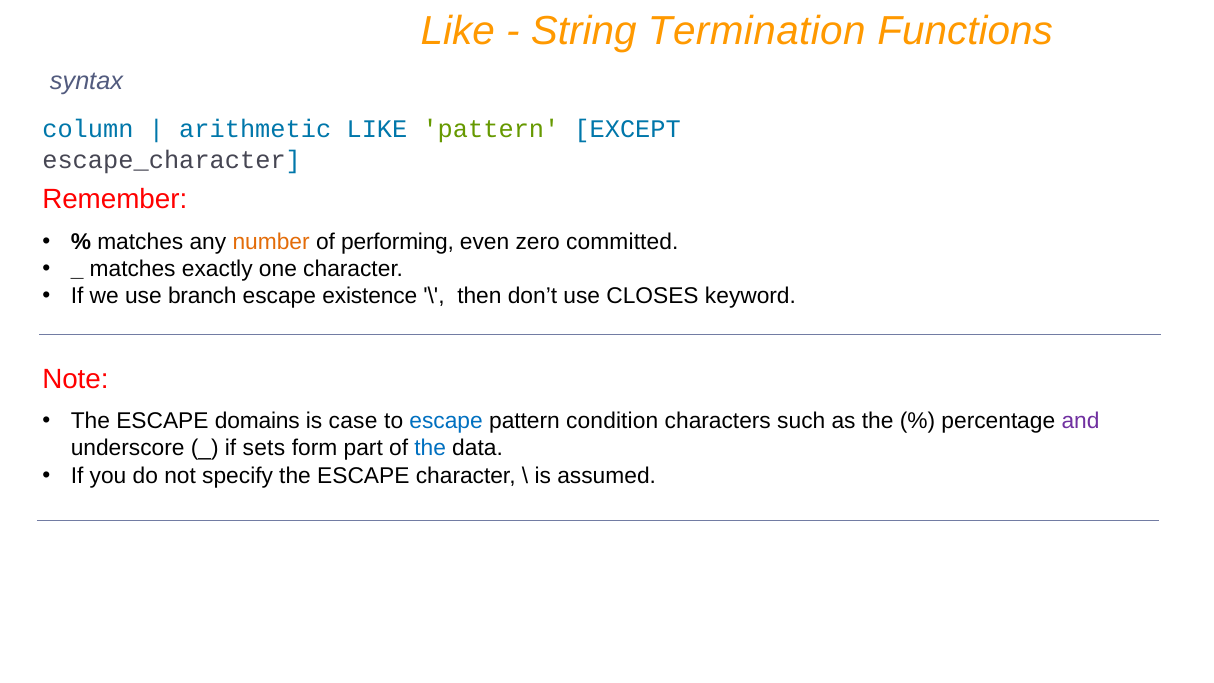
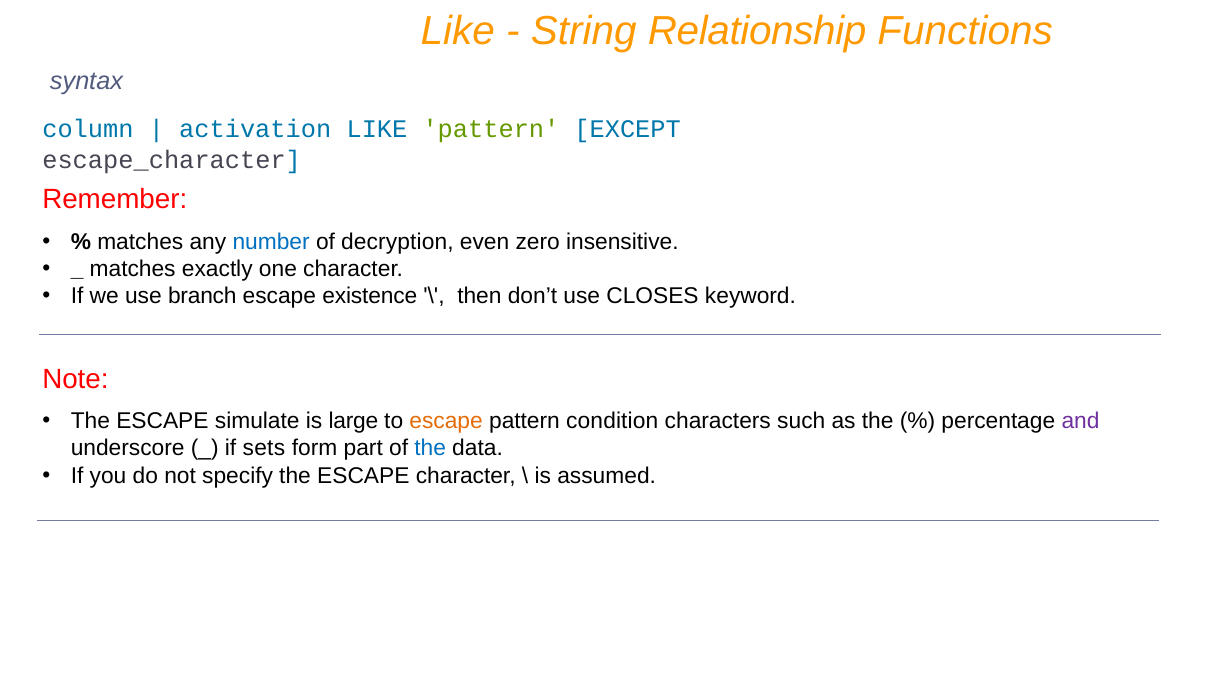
Termination: Termination -> Relationship
arithmetic: arithmetic -> activation
number colour: orange -> blue
performing: performing -> decryption
committed: committed -> insensitive
domains: domains -> simulate
case: case -> large
escape at (446, 421) colour: blue -> orange
